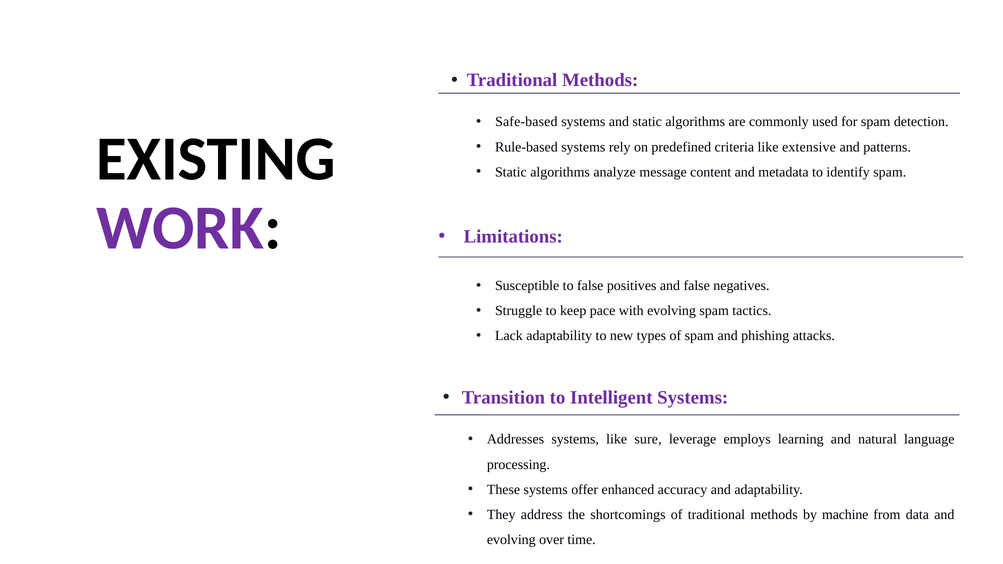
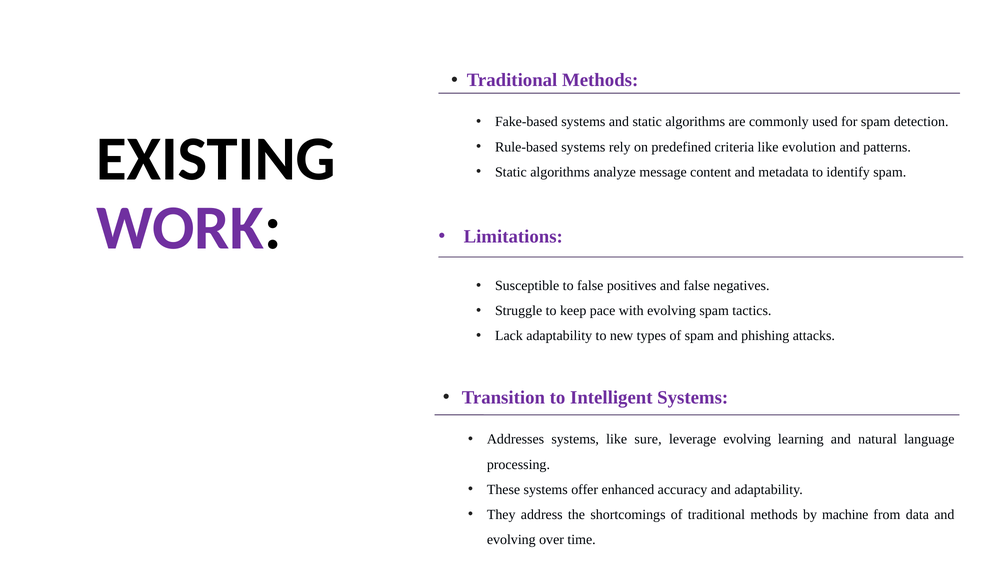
Safe-based: Safe-based -> Fake-based
extensive: extensive -> evolution
leverage employs: employs -> evolving
